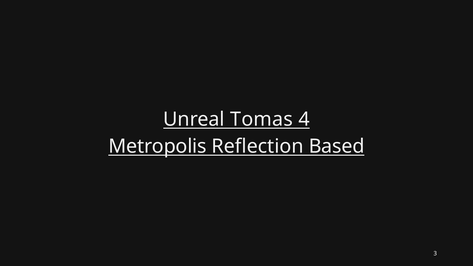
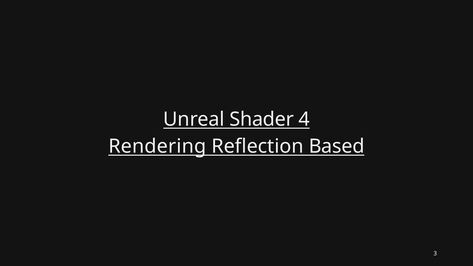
Tomas: Tomas -> Shader
Metropolis: Metropolis -> Rendering
